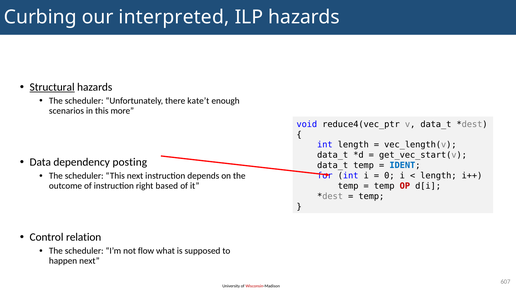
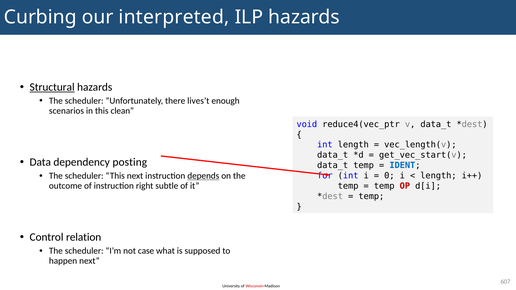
kate’t: kate’t -> lives’t
more: more -> clean
depends underline: none -> present
based: based -> subtle
flow: flow -> case
